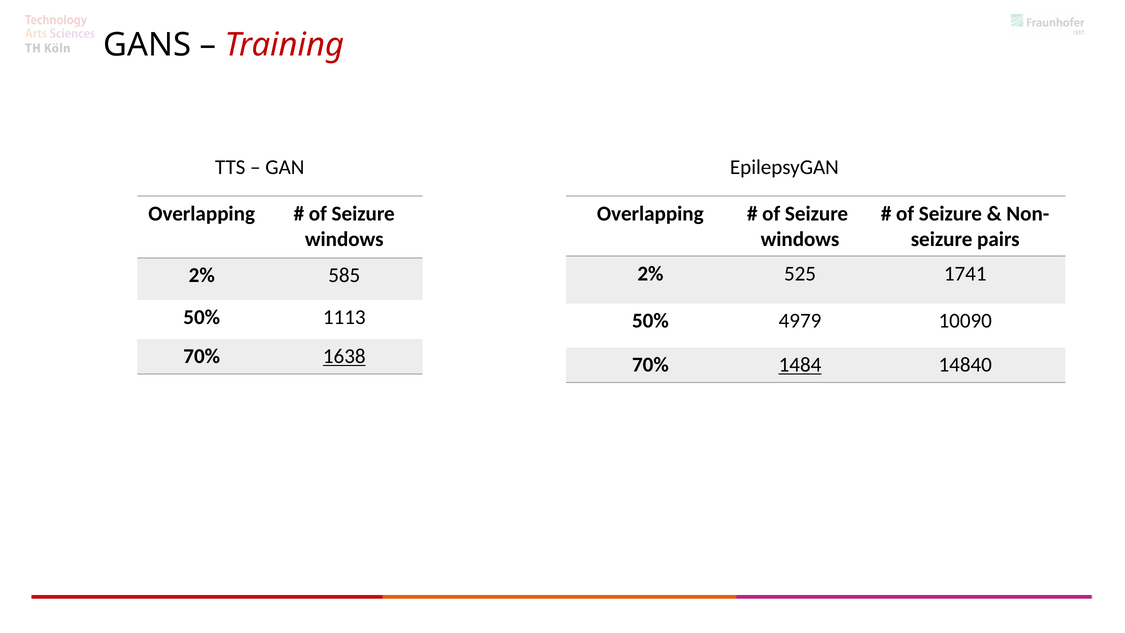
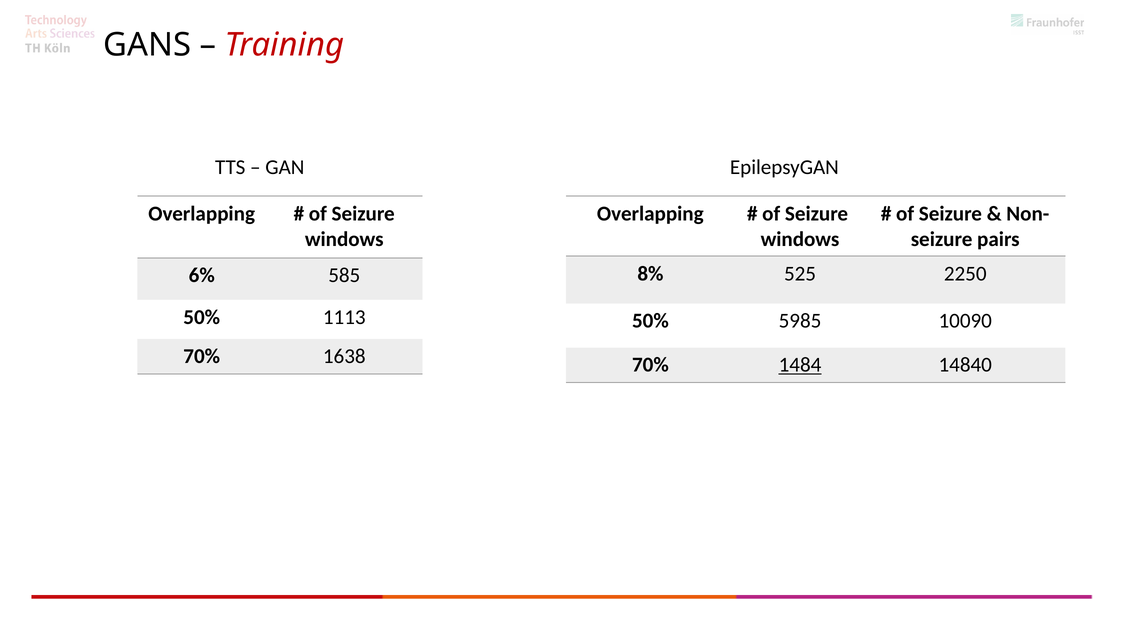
2% at (650, 273): 2% -> 8%
1741: 1741 -> 2250
2% at (202, 275): 2% -> 6%
4979: 4979 -> 5985
1638 underline: present -> none
